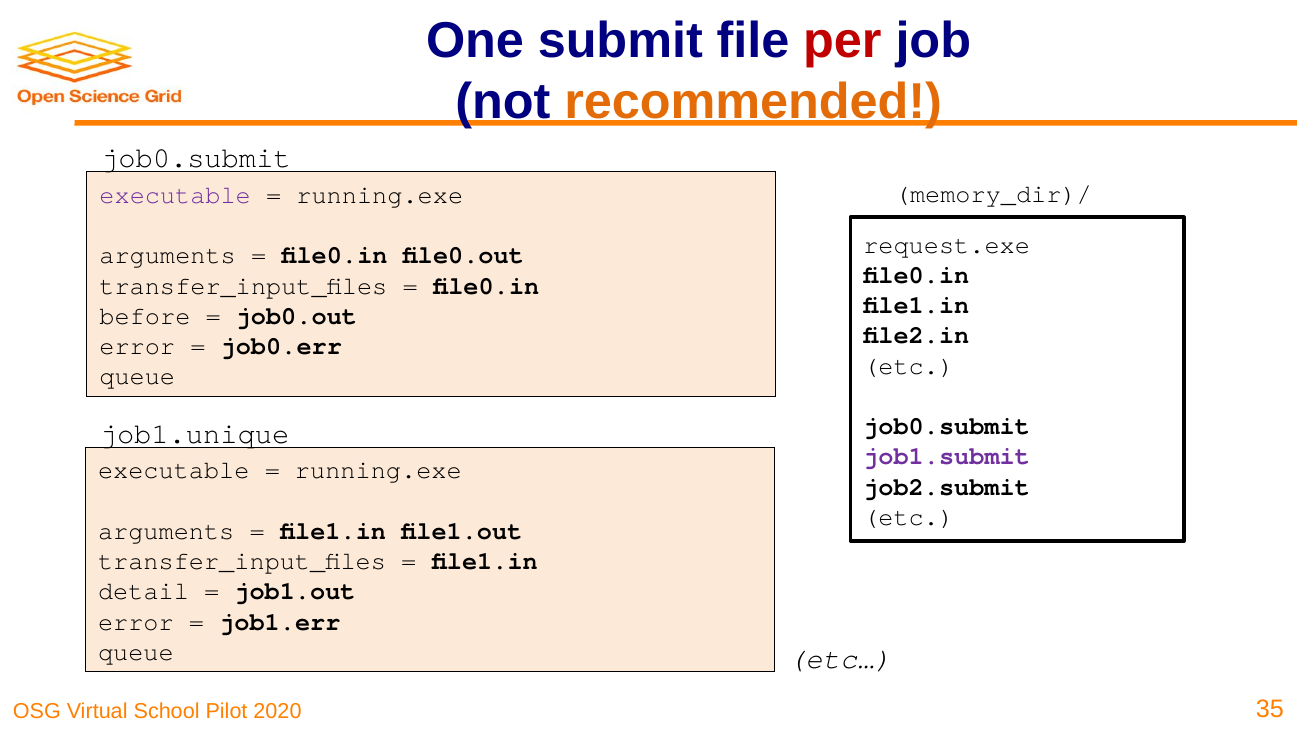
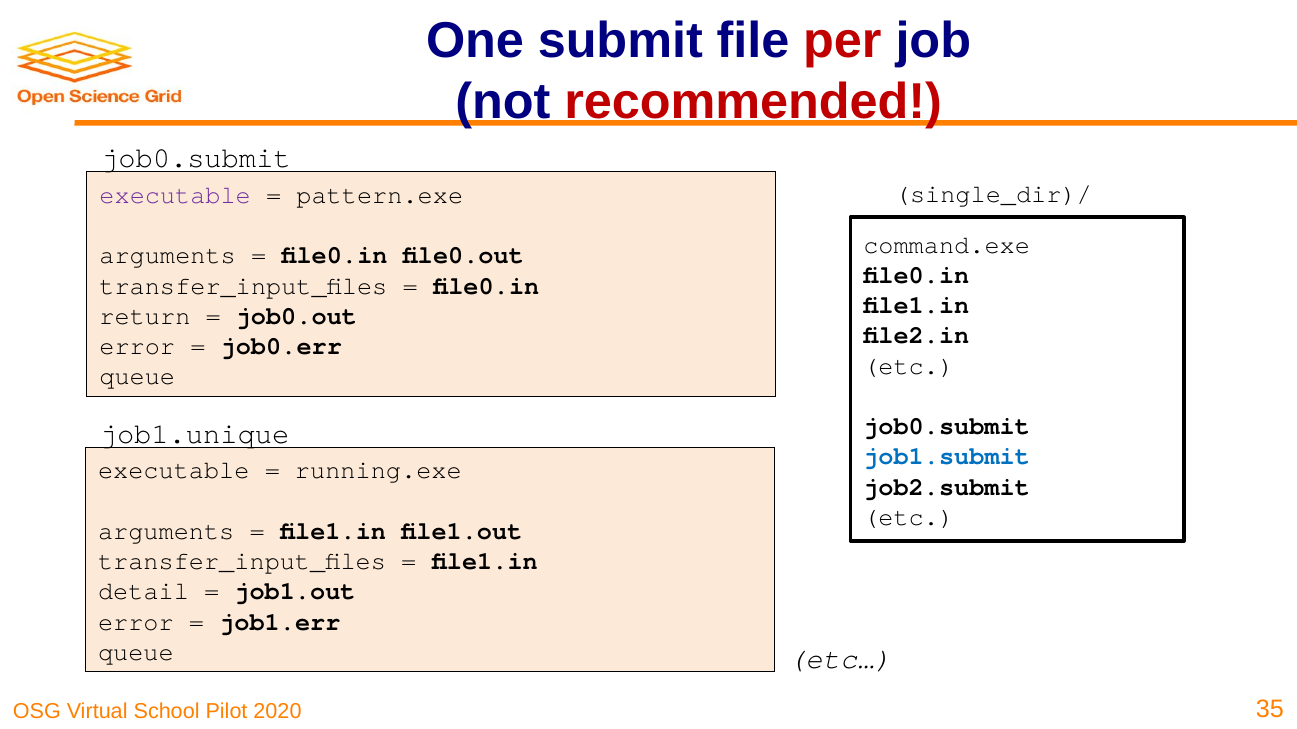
recommended colour: orange -> red
memory_dir)/: memory_dir)/ -> single_dir)/
running.exe at (380, 195): running.exe -> pattern.exe
request.exe: request.exe -> command.exe
before: before -> return
job1.submit colour: purple -> blue
